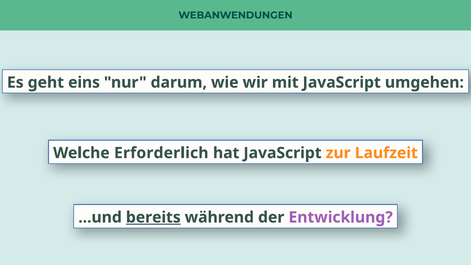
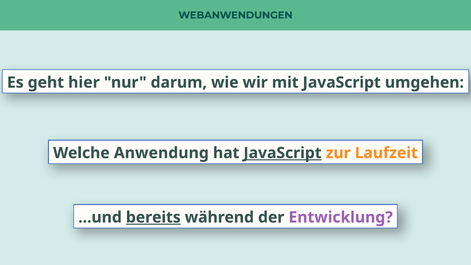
eins: eins -> hier
Erforderlich: Erforderlich -> Anwendung
JavaScript at (283, 153) underline: none -> present
